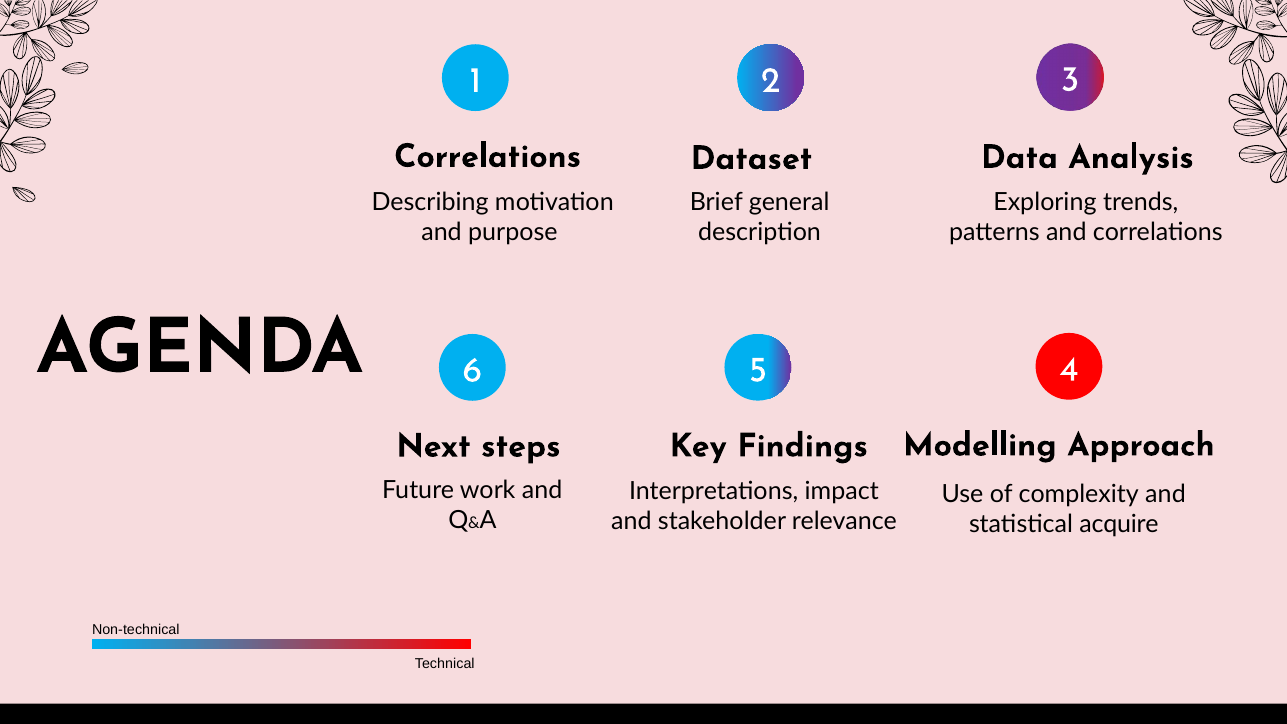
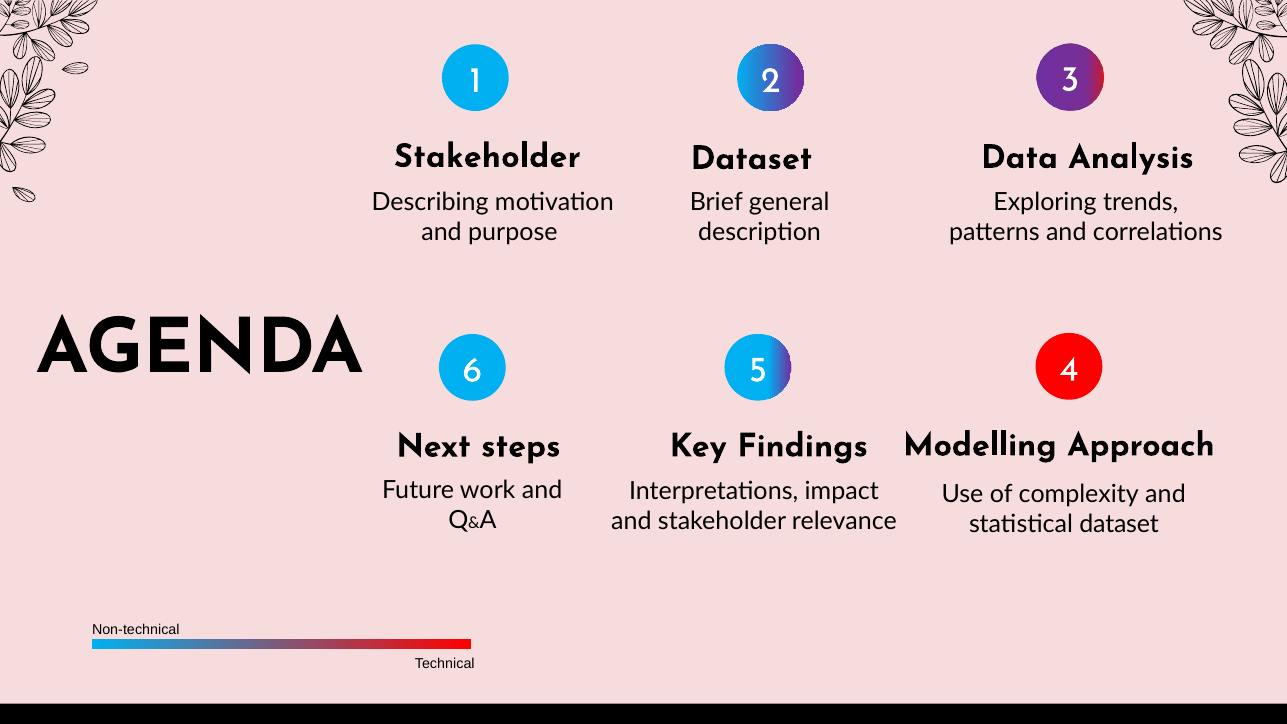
Correlations at (488, 156): Correlations -> Stakeholder
statistical acquire: acquire -> dataset
